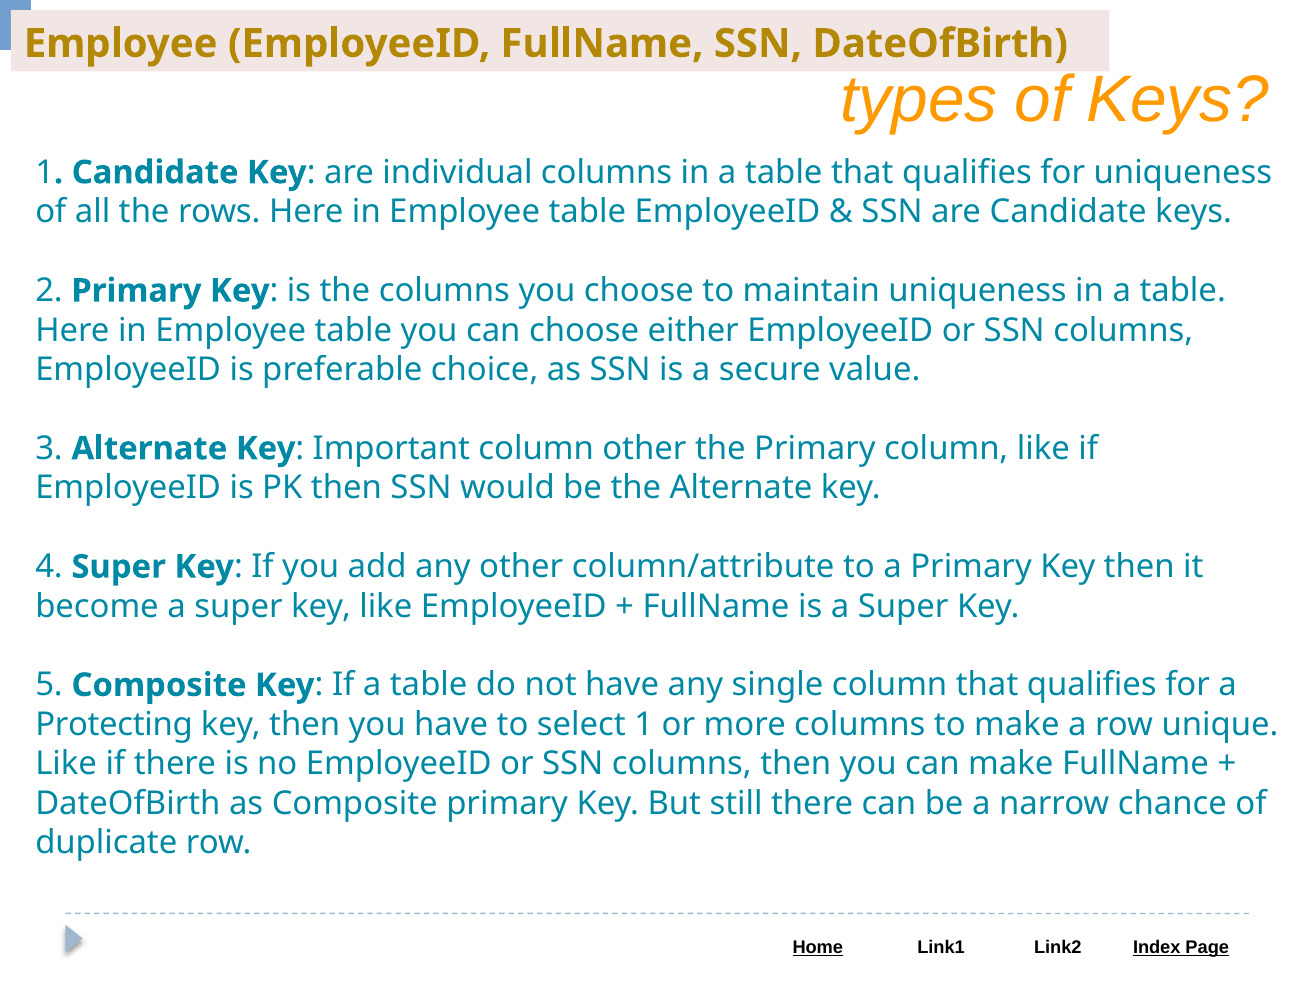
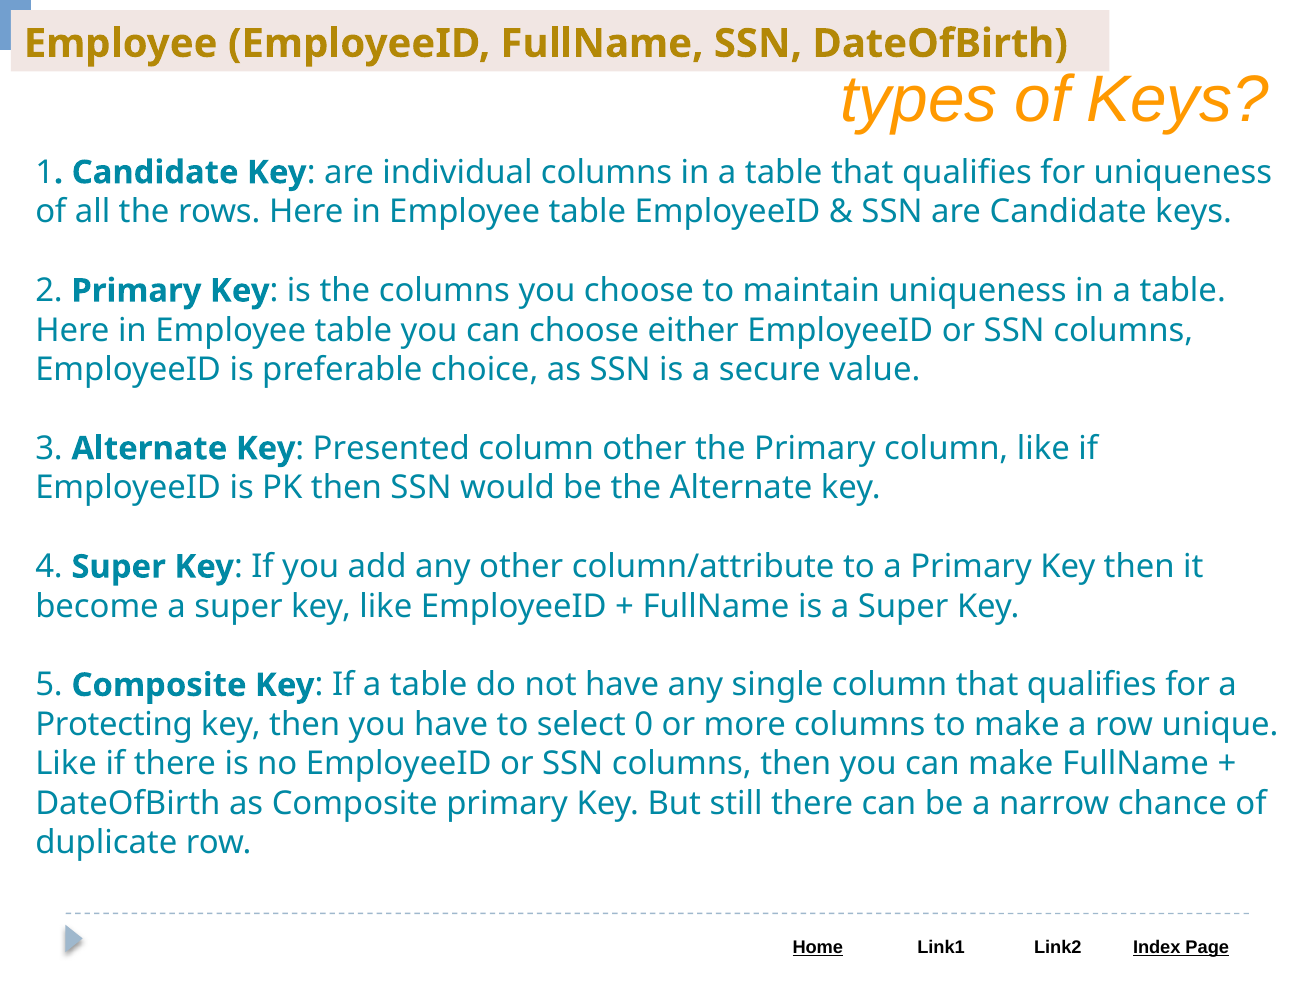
Important: Important -> Presented
select 1: 1 -> 0
